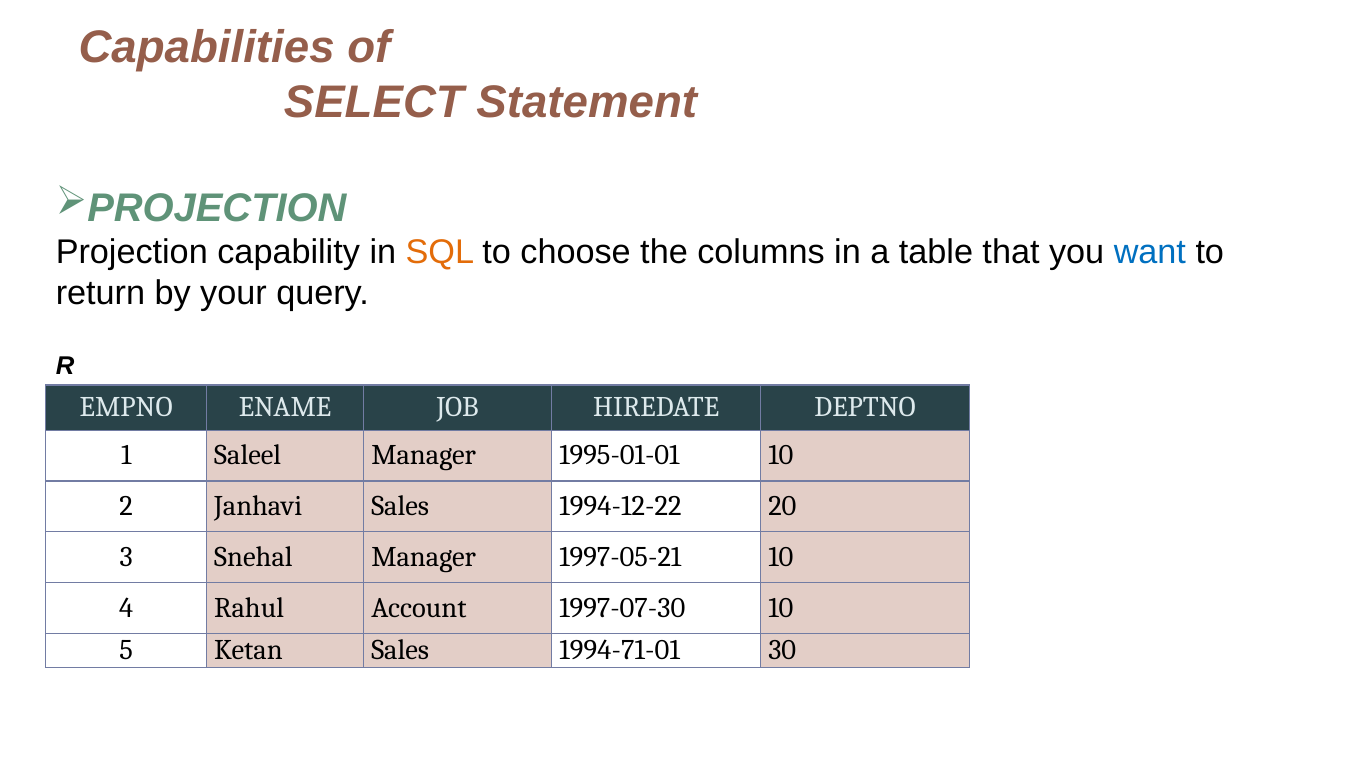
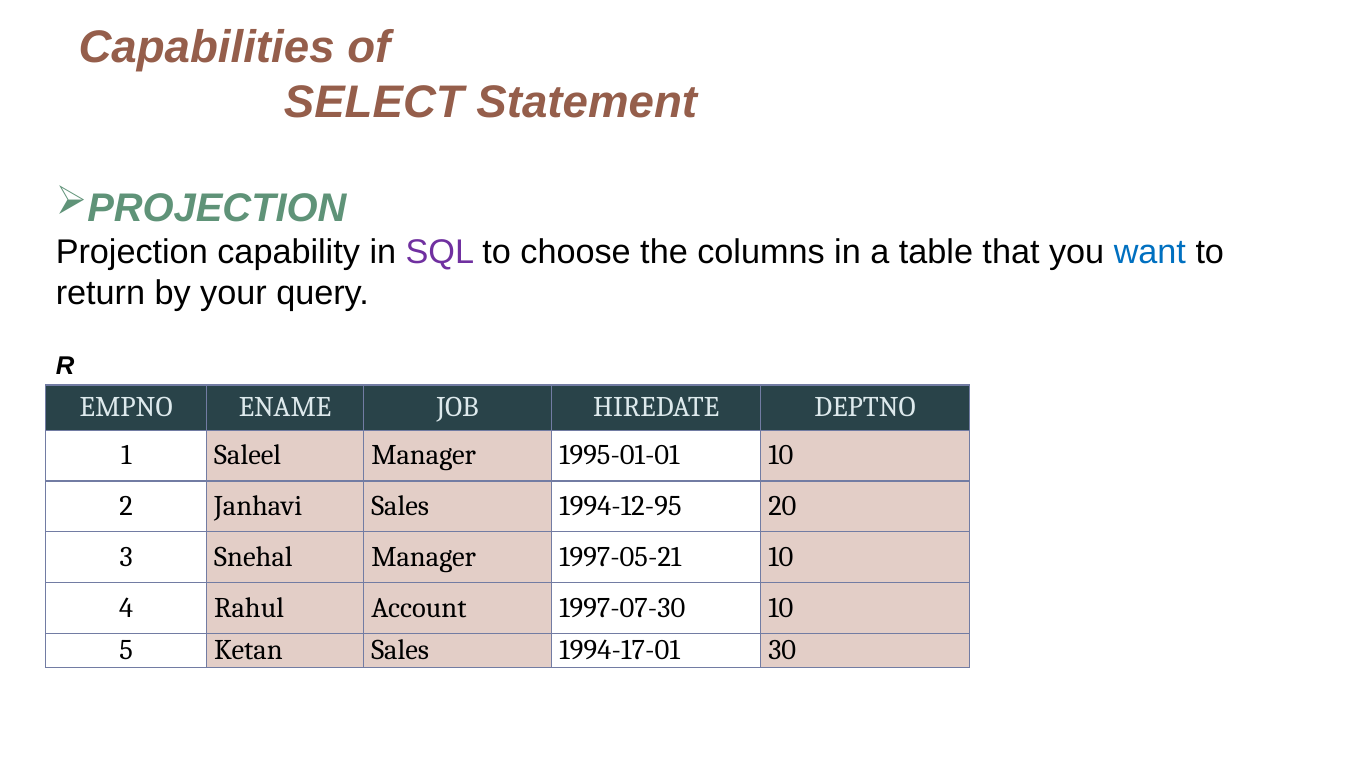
SQL colour: orange -> purple
1994-12-22: 1994-12-22 -> 1994-12-95
1994-71-01: 1994-71-01 -> 1994-17-01
